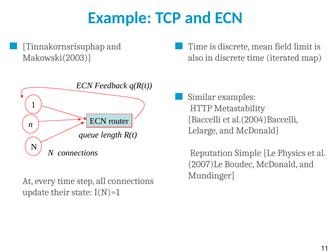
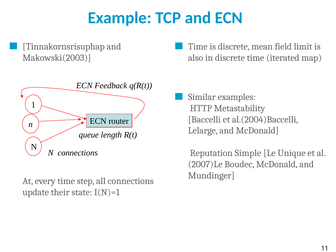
Physics: Physics -> Unique
